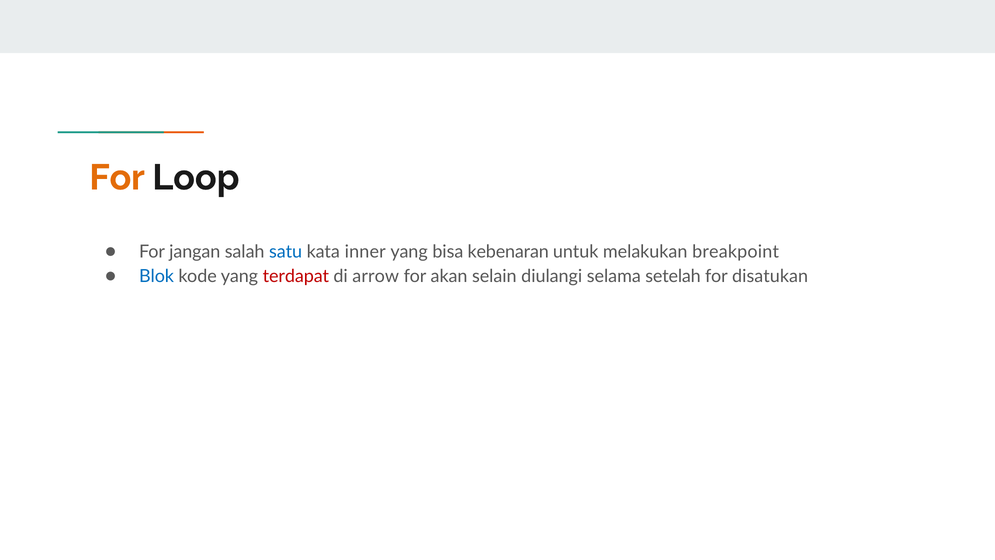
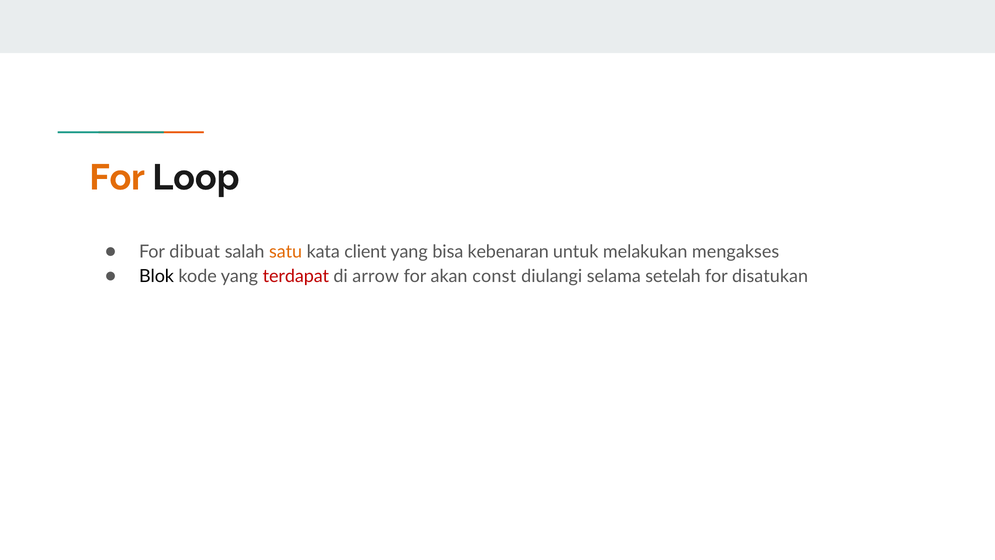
jangan: jangan -> dibuat
satu colour: blue -> orange
inner: inner -> client
breakpoint: breakpoint -> mengakses
Blok colour: blue -> black
selain: selain -> const
